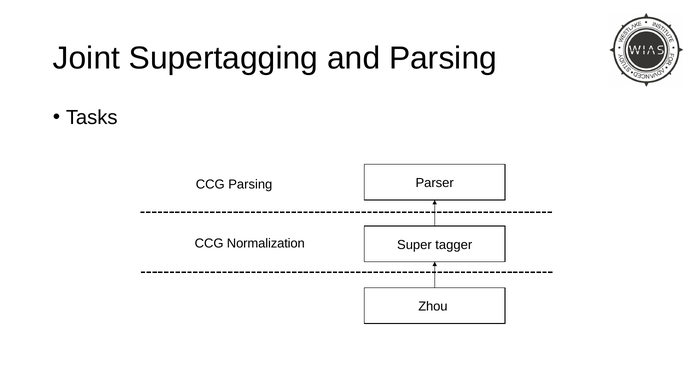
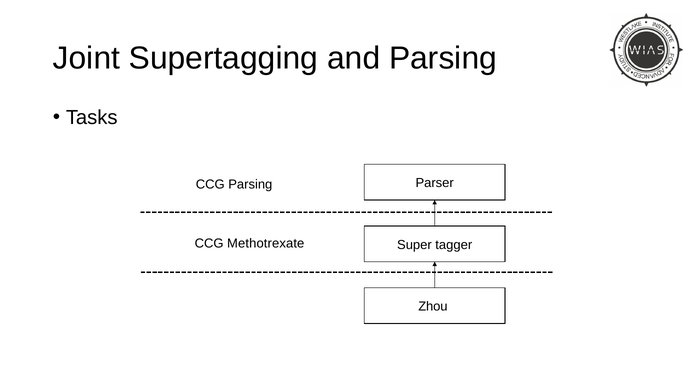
Normalization: Normalization -> Methotrexate
